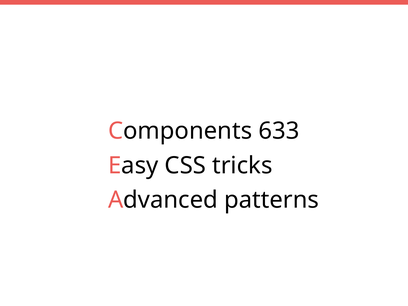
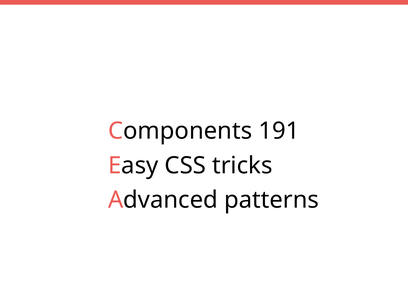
633: 633 -> 191
